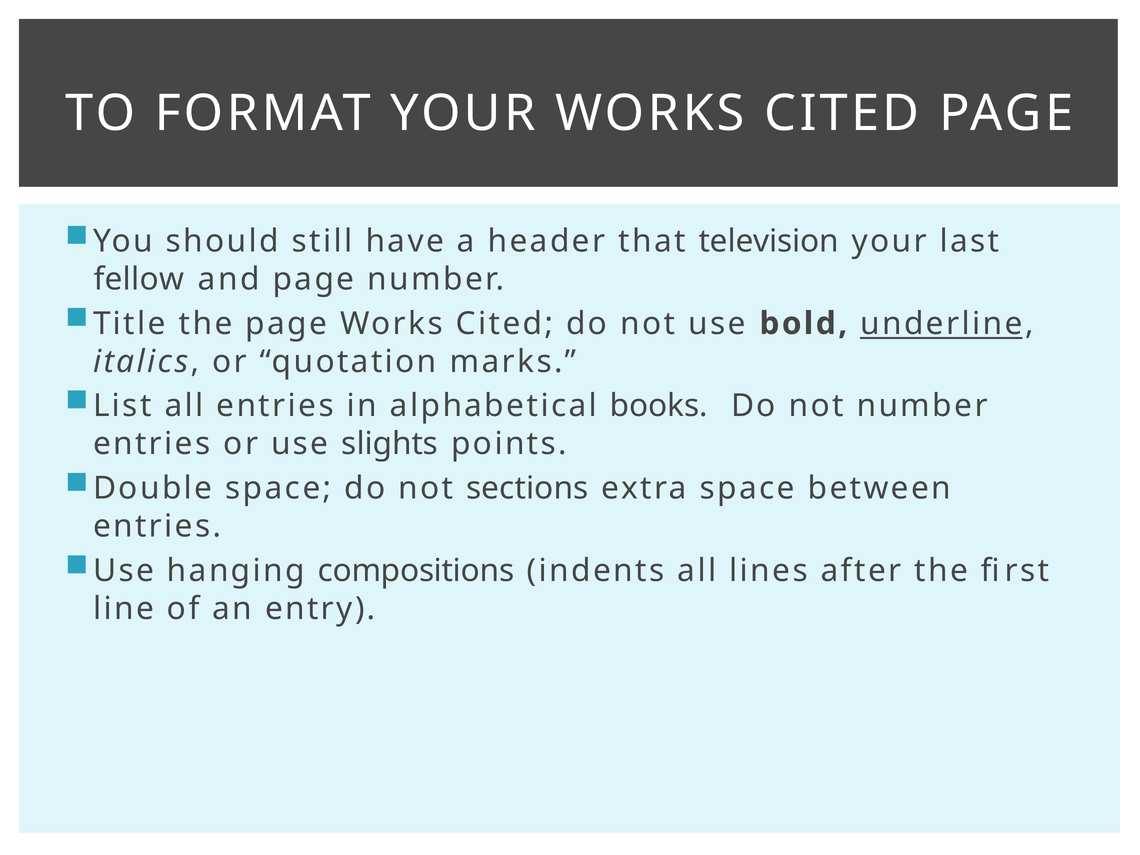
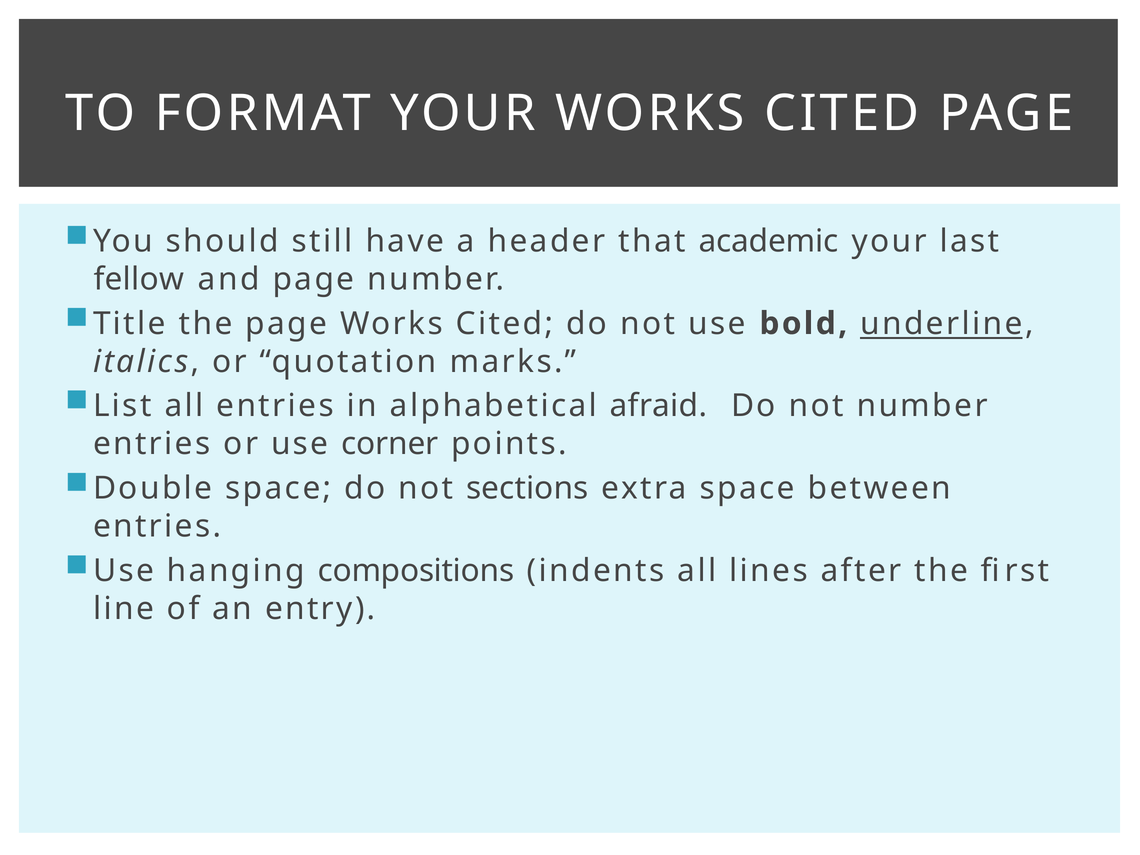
television: television -> academic
books: books -> afraid
slights: slights -> corner
